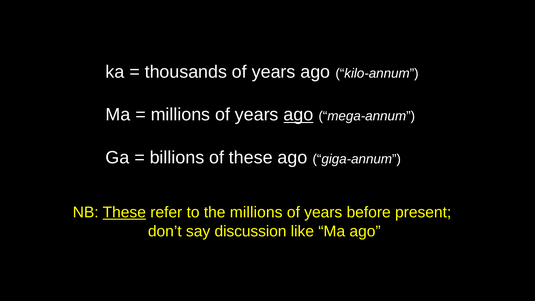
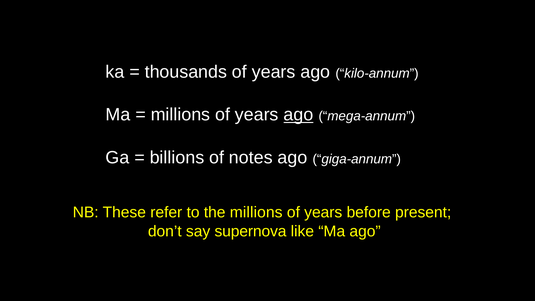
of these: these -> notes
These at (124, 212) underline: present -> none
discussion: discussion -> supernova
